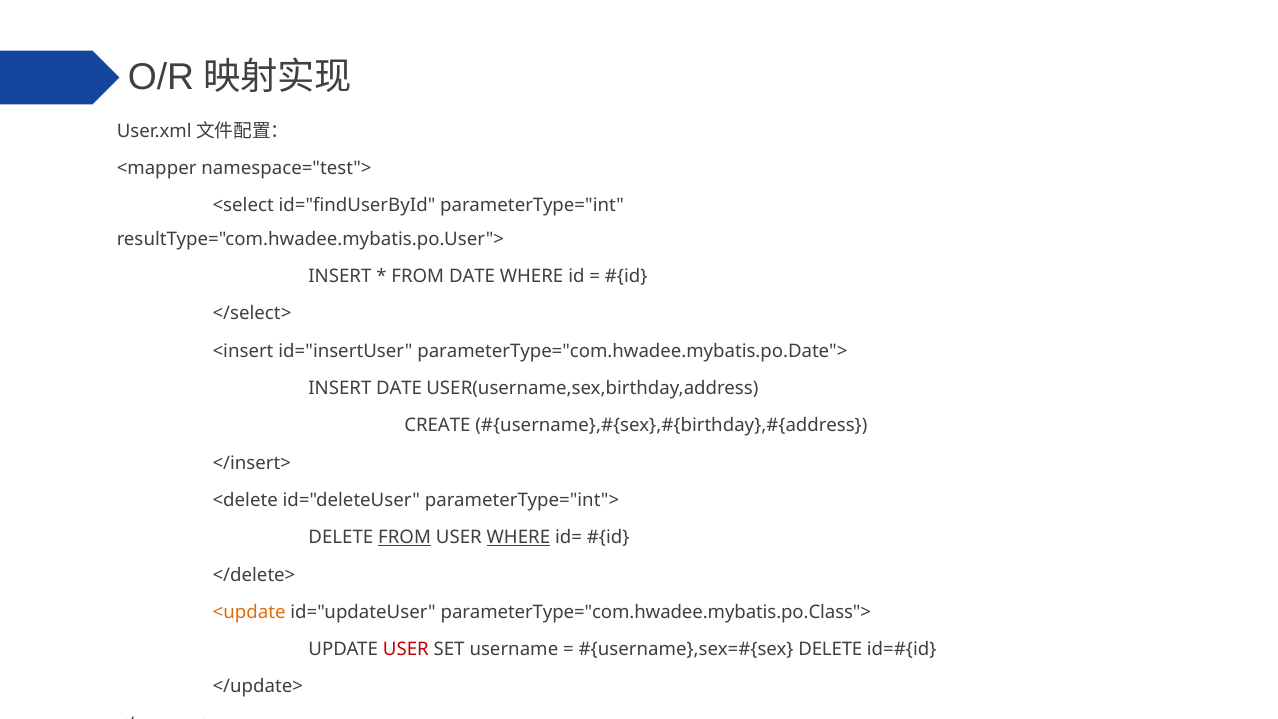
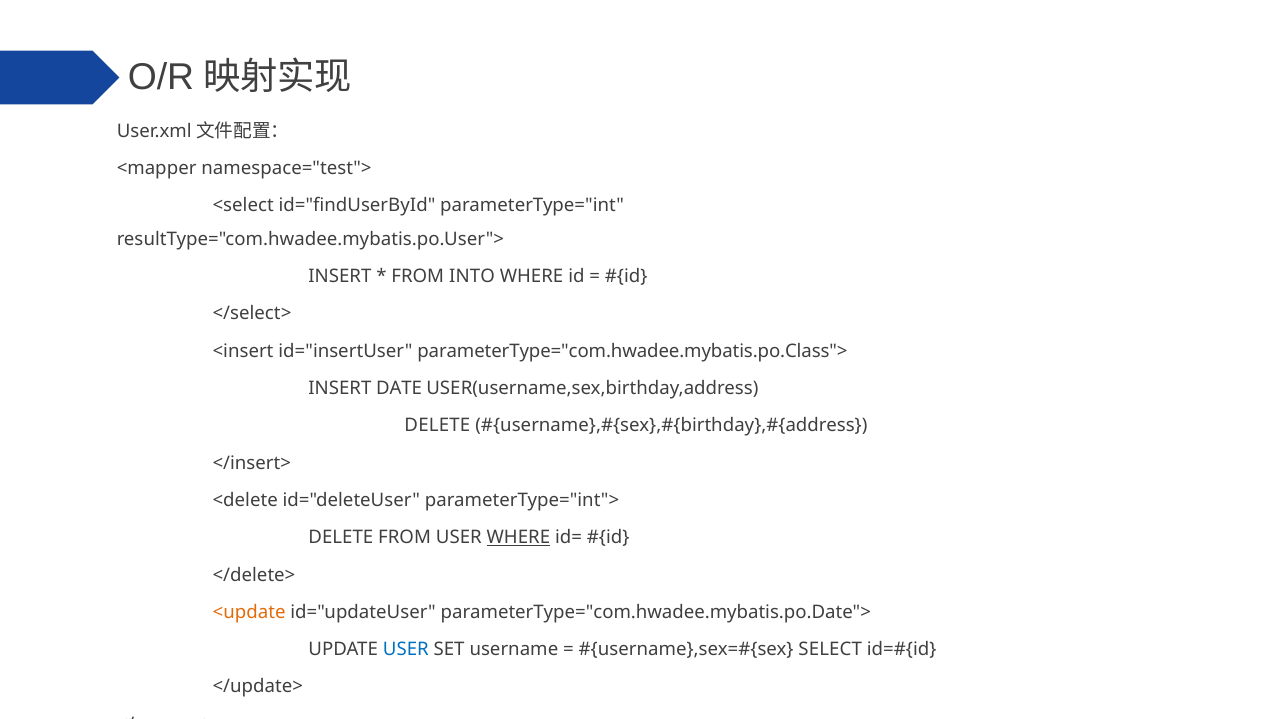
FROM DATE: DATE -> INTO
parameterType="com.hwadee.mybatis.po.Date">: parameterType="com.hwadee.mybatis.po.Date"> -> parameterType="com.hwadee.mybatis.po.Class">
CREATE at (437, 426): CREATE -> DELETE
FROM at (405, 537) underline: present -> none
parameterType="com.hwadee.mybatis.po.Class">: parameterType="com.hwadee.mybatis.po.Class"> -> parameterType="com.hwadee.mybatis.po.Date">
USER at (406, 649) colour: red -> blue
DELETE at (830, 649): DELETE -> SELECT
